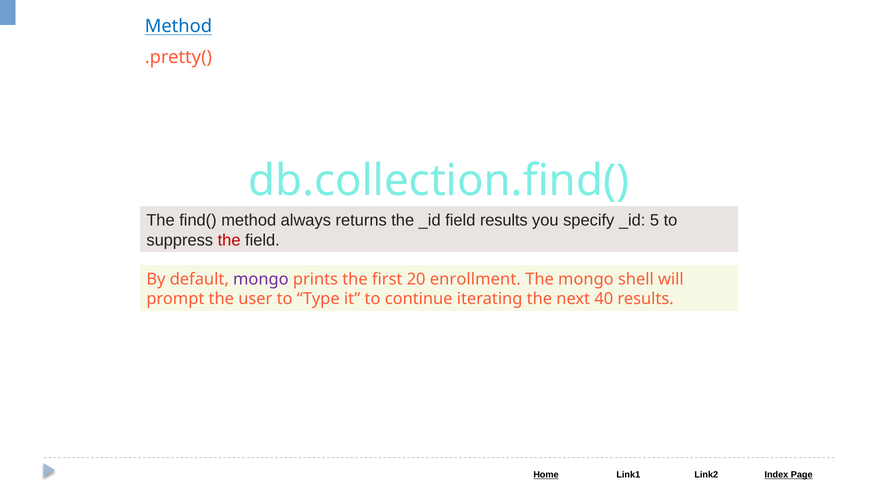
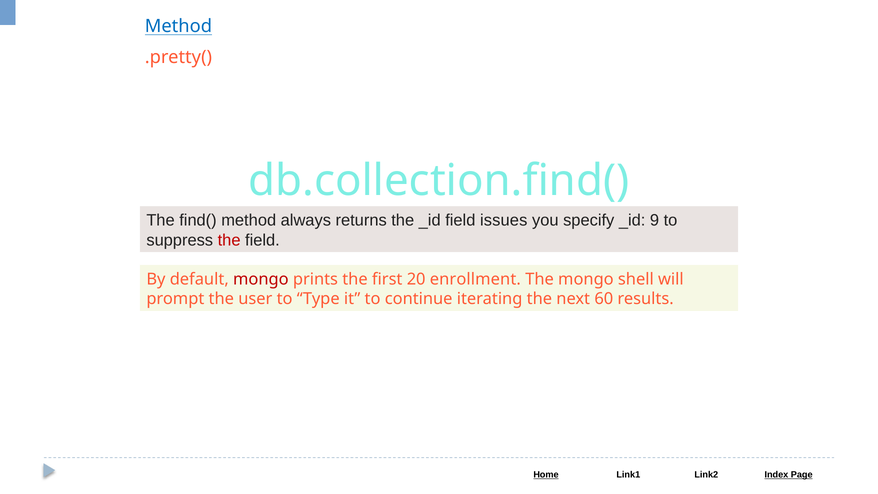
field results: results -> issues
5: 5 -> 9
mongo at (261, 279) colour: purple -> red
40: 40 -> 60
